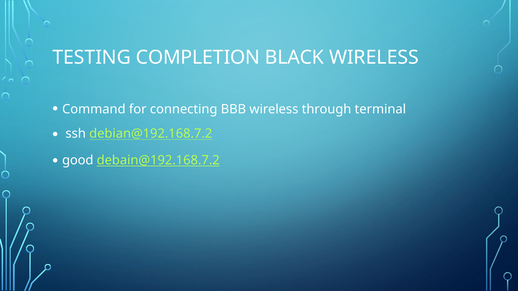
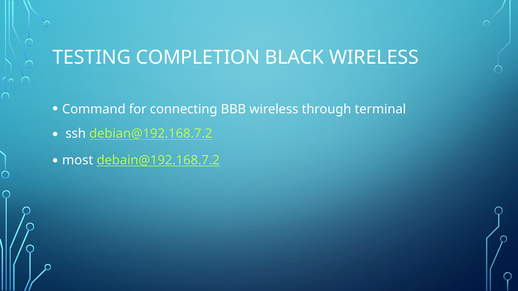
good: good -> most
